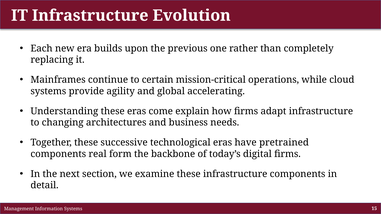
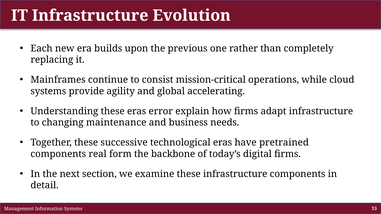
certain: certain -> consist
come: come -> error
architectures: architectures -> maintenance
